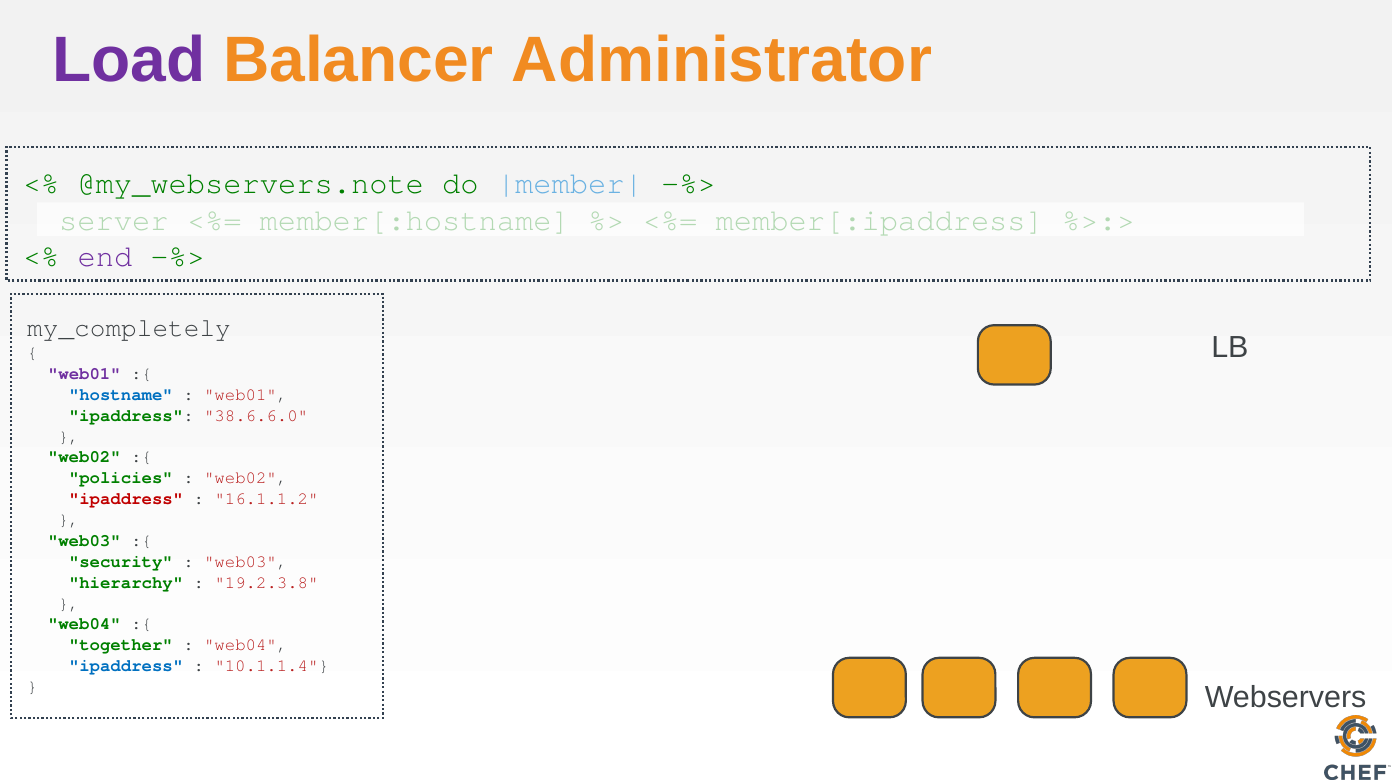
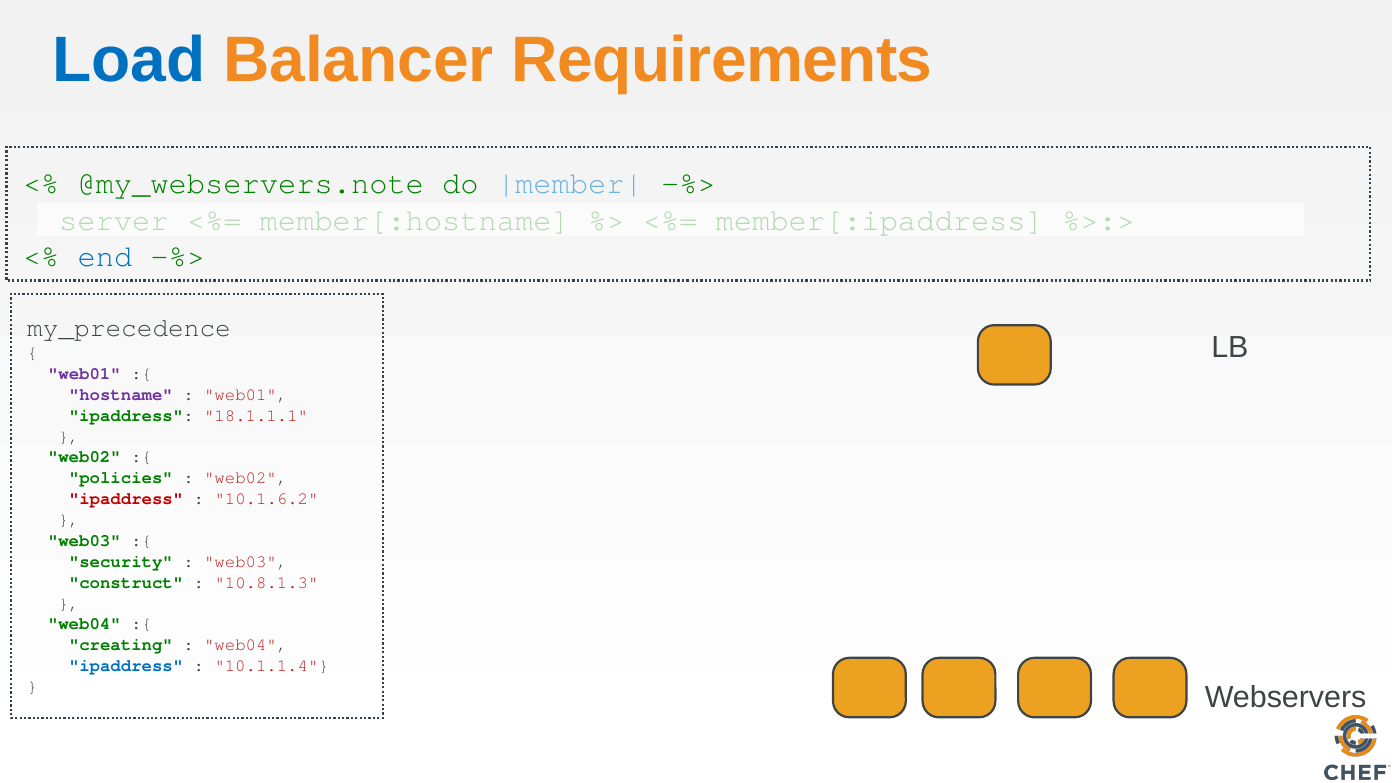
Load colour: purple -> blue
Administrator: Administrator -> Requirements
end colour: purple -> blue
my_completely: my_completely -> my_precedence
hostname colour: blue -> purple
38.6.6.0: 38.6.6.0 -> 18.1.1.1
16.1.1.2: 16.1.1.2 -> 10.1.6.2
hierarchy: hierarchy -> construct
19.2.3.8: 19.2.3.8 -> 10.8.1.3
together: together -> creating
